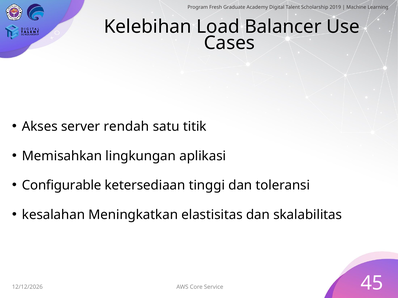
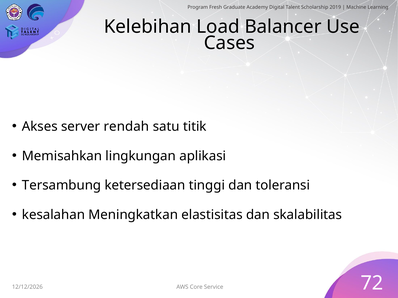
Configurable: Configurable -> Tersambung
45: 45 -> 72
